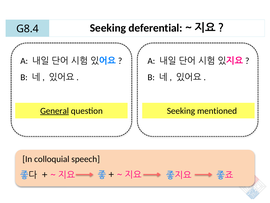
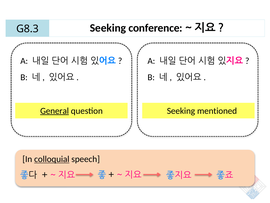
G8.4: G8.4 -> G8.3
deferential: deferential -> conference
colloquial underline: none -> present
